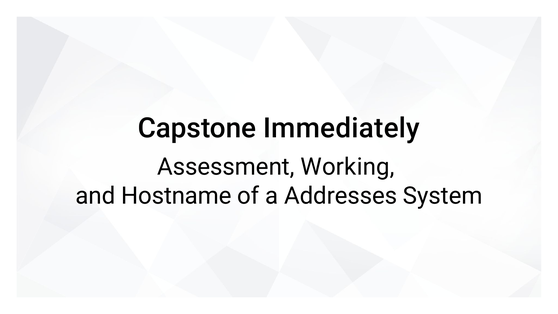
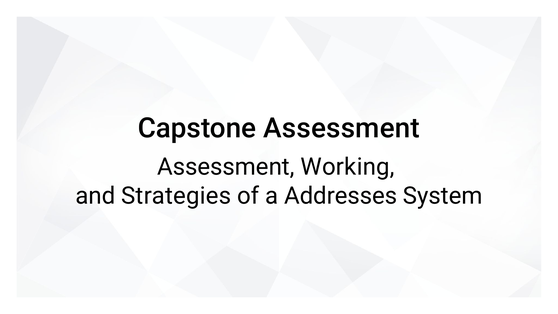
Capstone Immediately: Immediately -> Assessment
Hostname: Hostname -> Strategies
